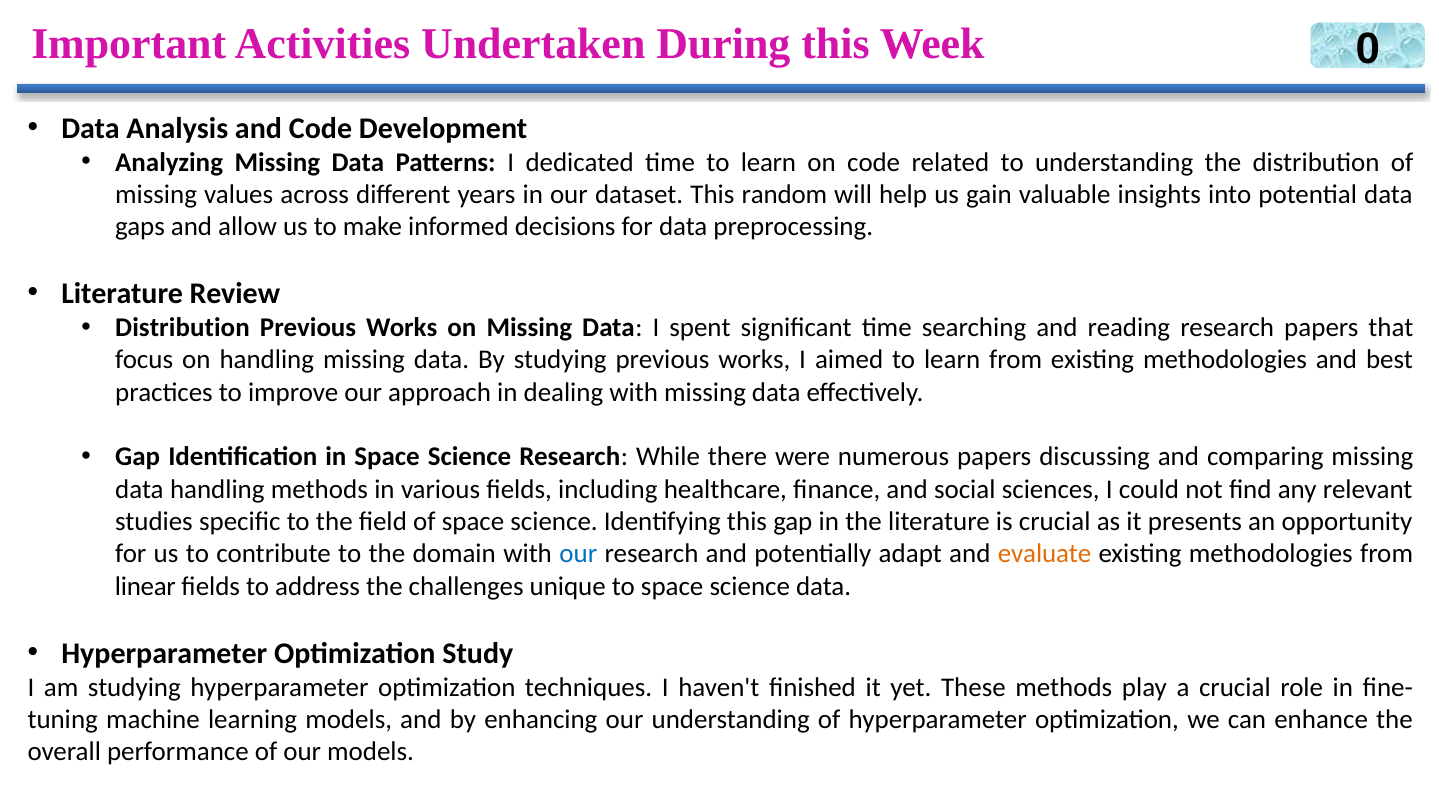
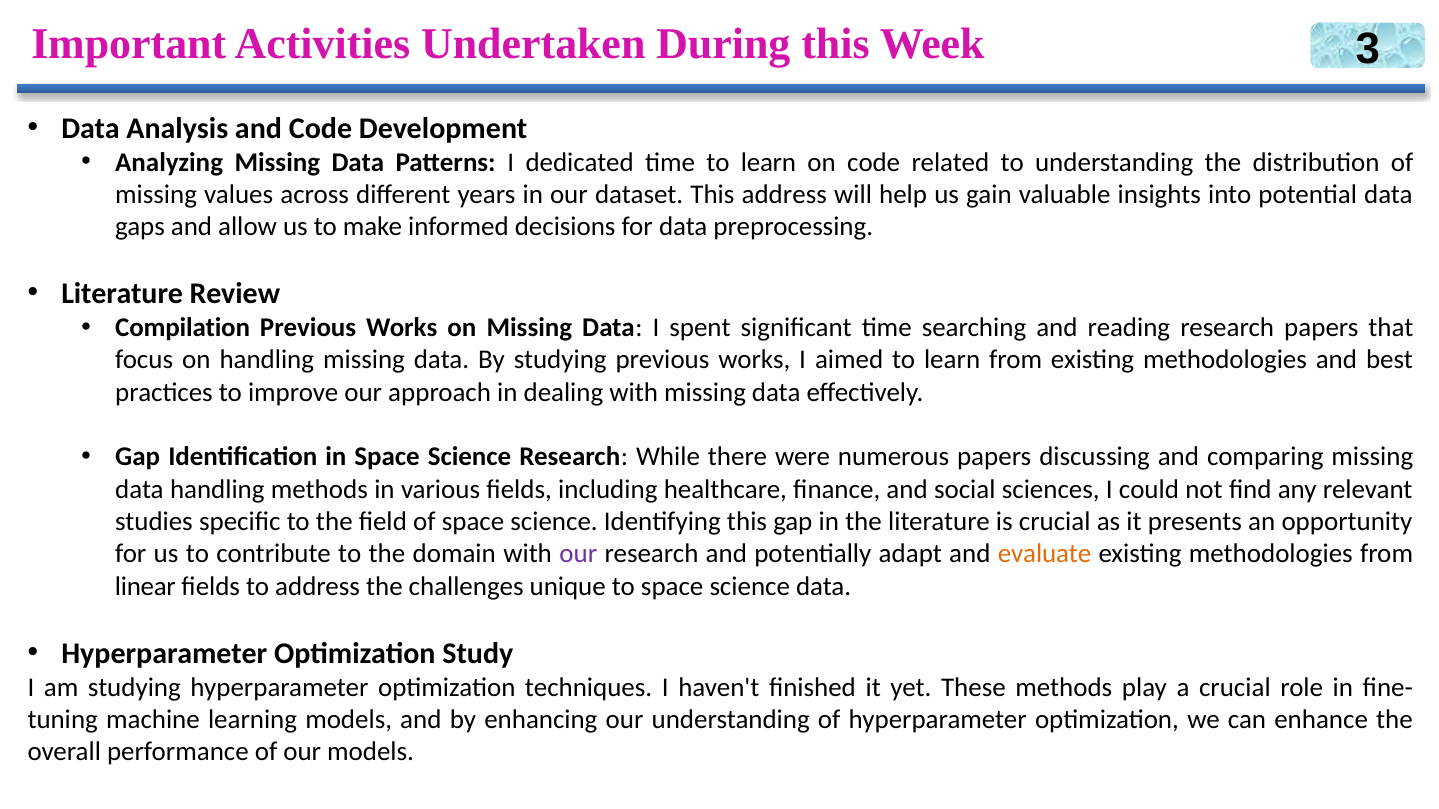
0: 0 -> 3
This random: random -> address
Distribution at (182, 328): Distribution -> Compilation
our at (578, 554) colour: blue -> purple
